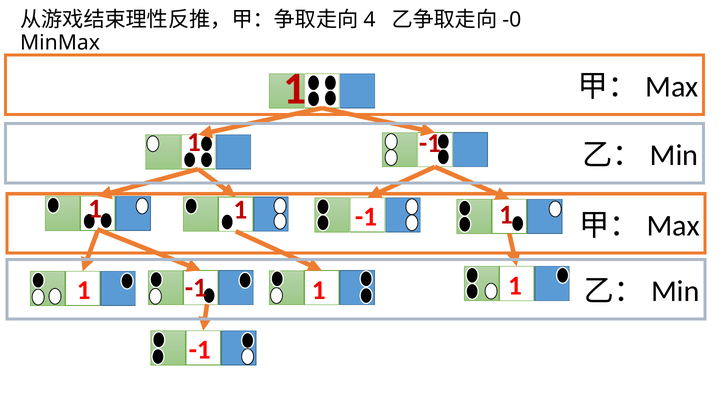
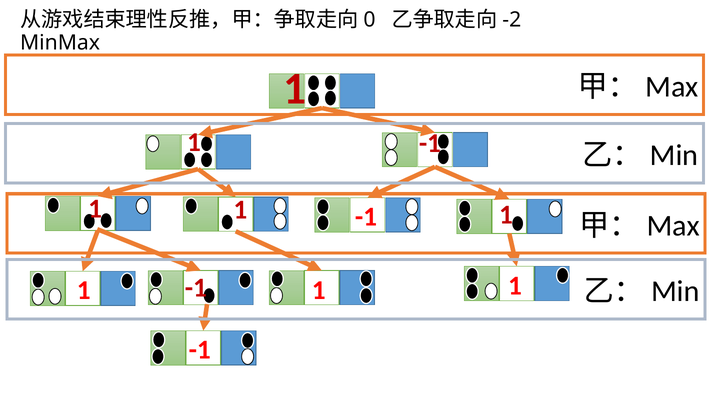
4: 4 -> 0
-0: -0 -> -2
